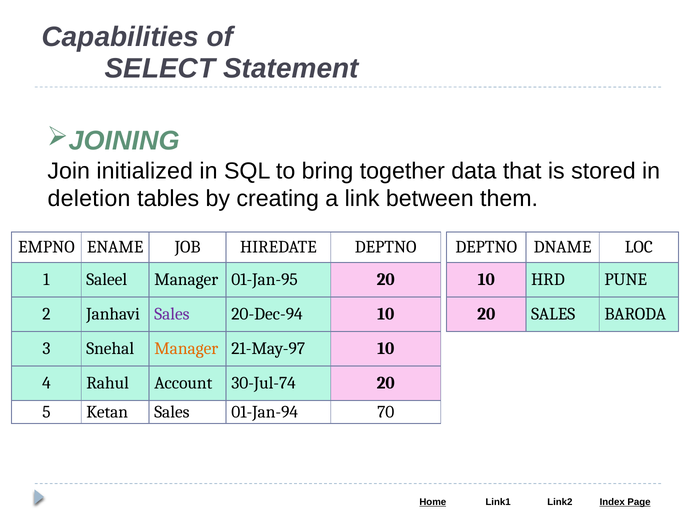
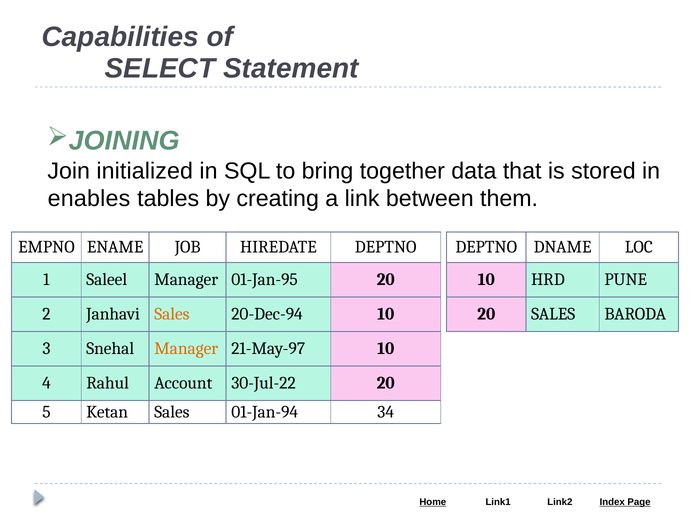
deletion: deletion -> enables
Sales at (172, 314) colour: purple -> orange
30-Jul-74: 30-Jul-74 -> 30-Jul-22
70: 70 -> 34
